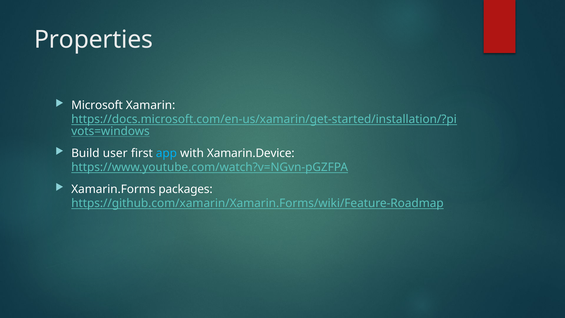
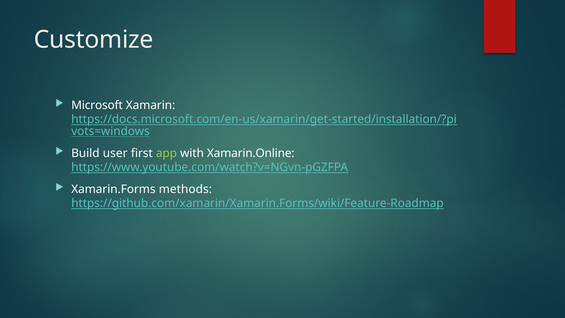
Properties: Properties -> Customize
app colour: light blue -> light green
Xamarin.Device: Xamarin.Device -> Xamarin.Online
packages: packages -> methods
